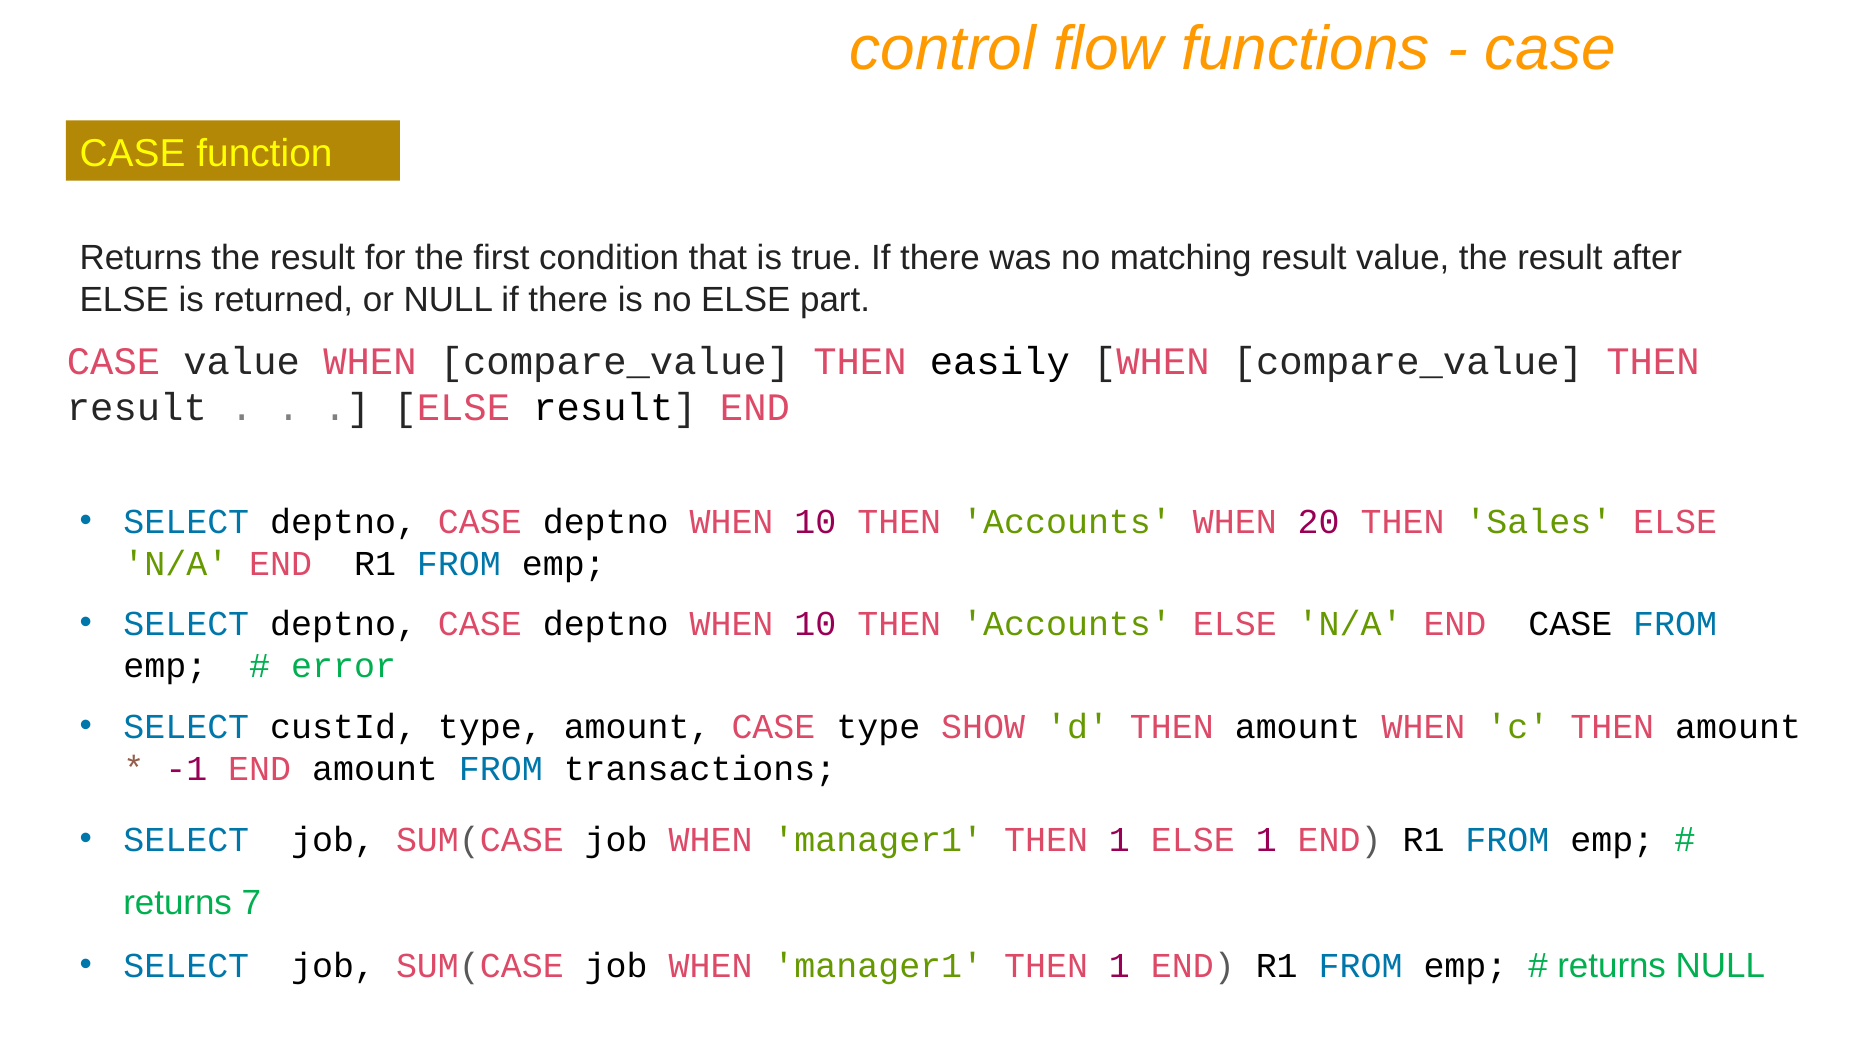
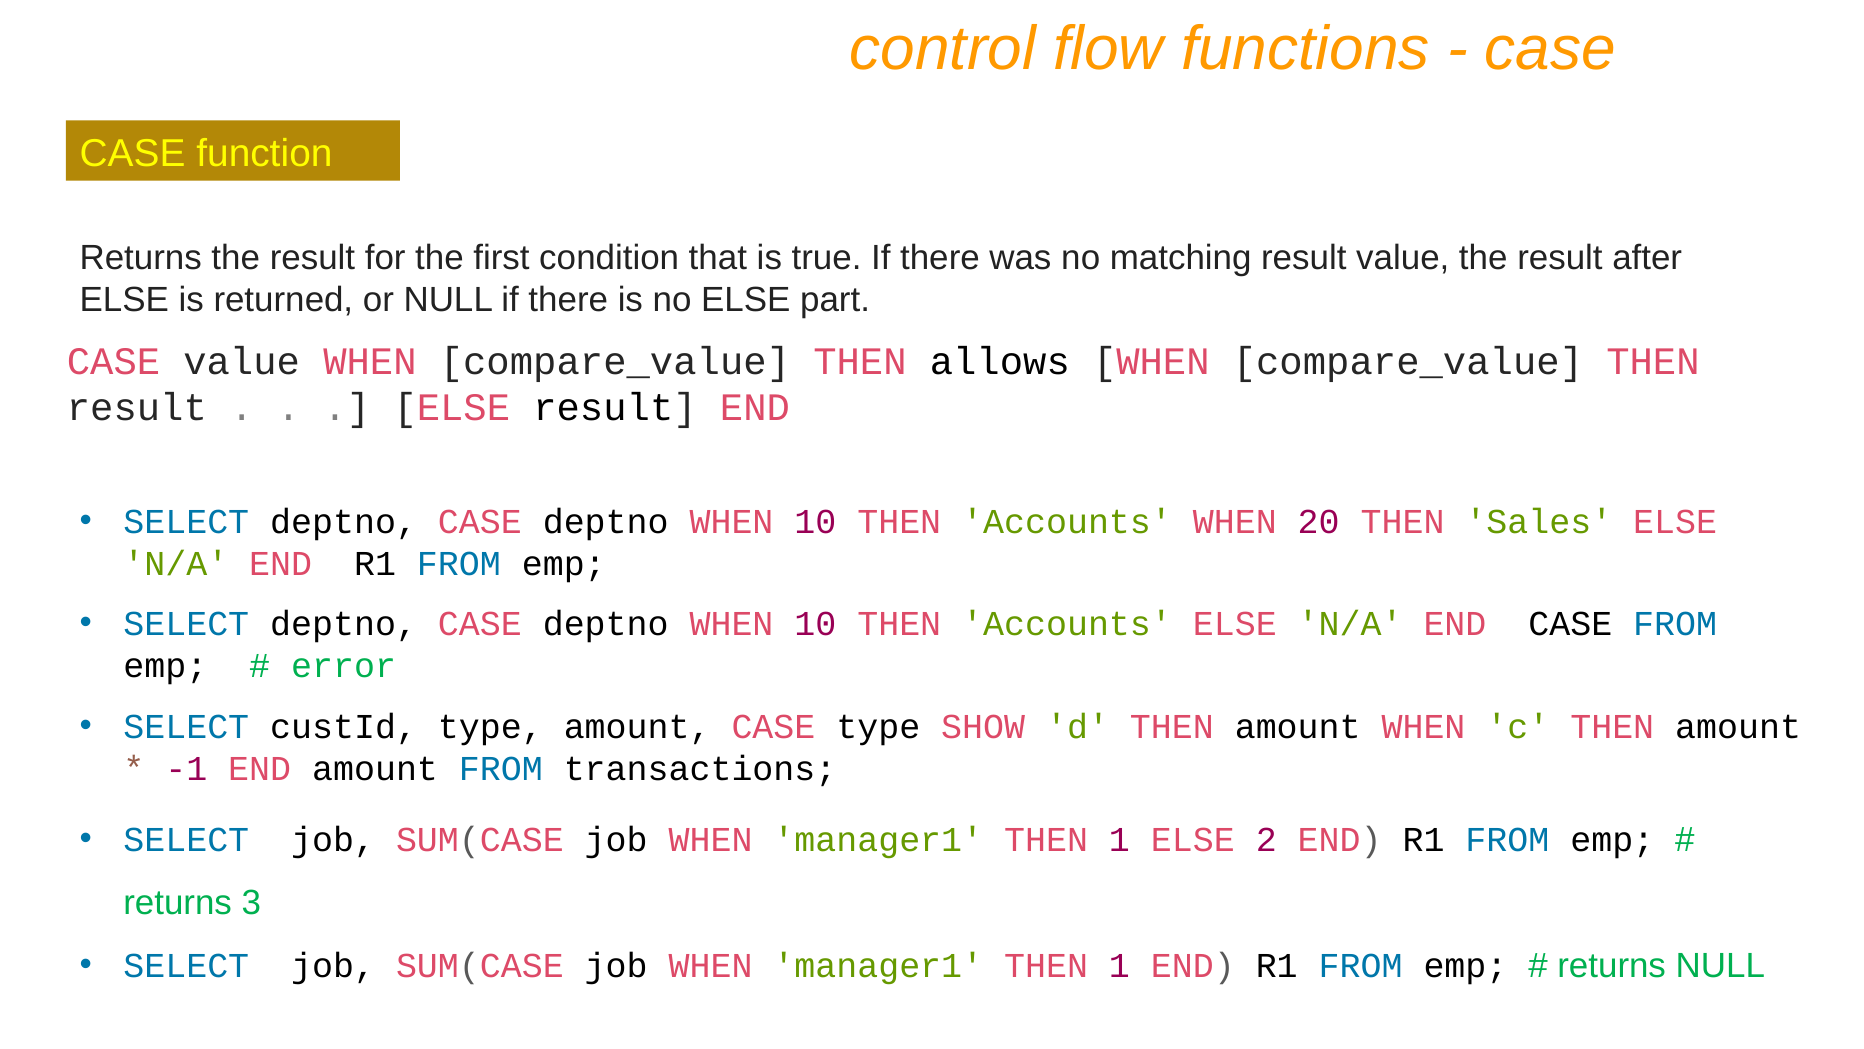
easily: easily -> allows
ELSE 1: 1 -> 2
7: 7 -> 3
